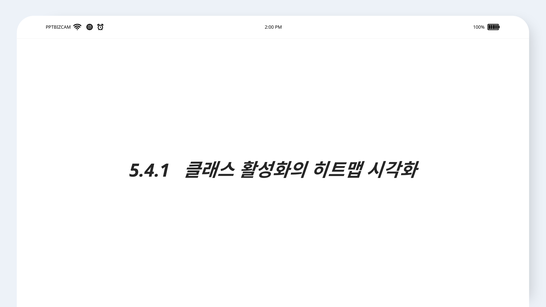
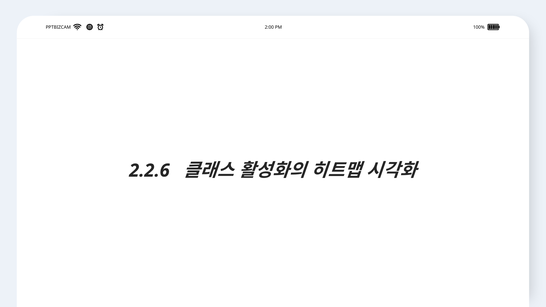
5.4.1: 5.4.1 -> 2.2.6
